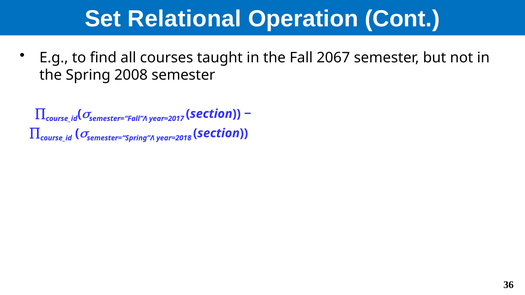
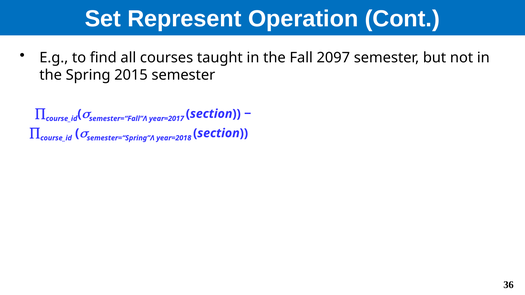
Relational: Relational -> Represent
2067: 2067 -> 2097
2008: 2008 -> 2015
